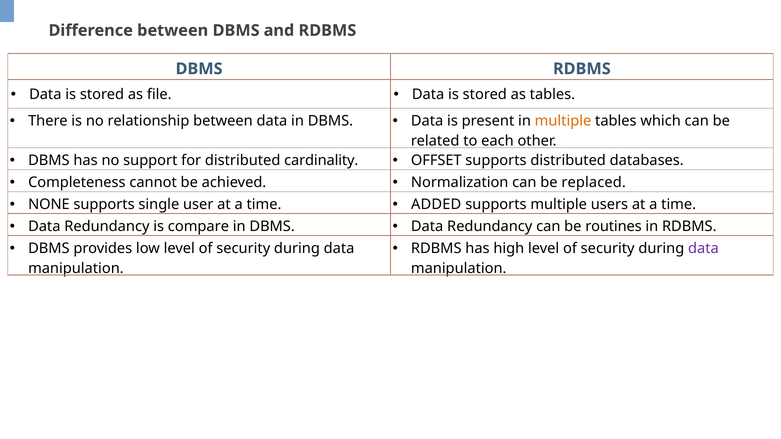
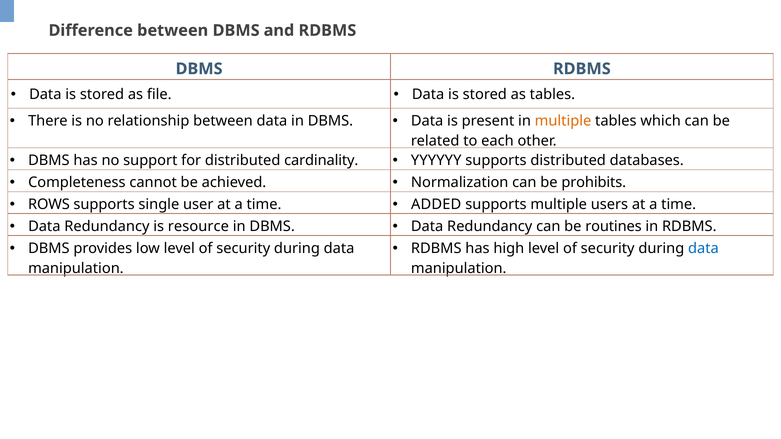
OFFSET: OFFSET -> YYYYYY
replaced: replaced -> prohibits
NONE: NONE -> ROWS
compare: compare -> resource
data at (703, 249) colour: purple -> blue
